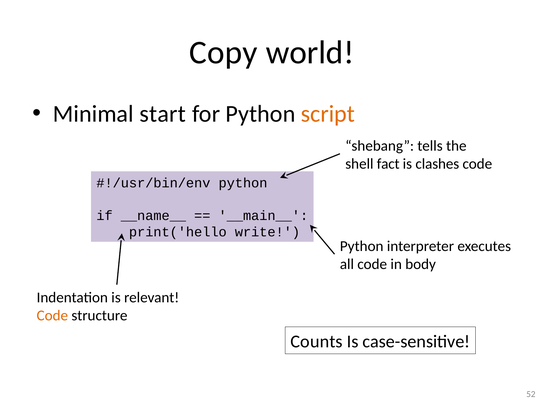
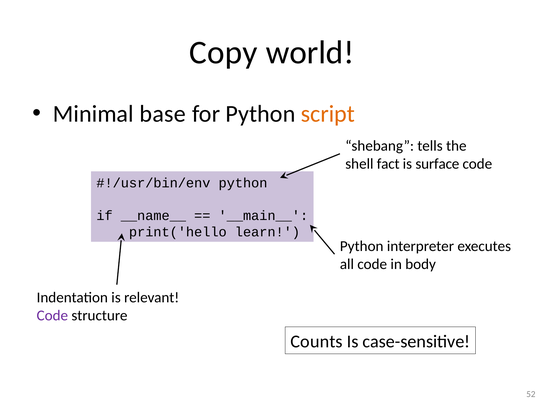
start: start -> base
clashes: clashes -> surface
write: write -> learn
Code at (52, 316) colour: orange -> purple
